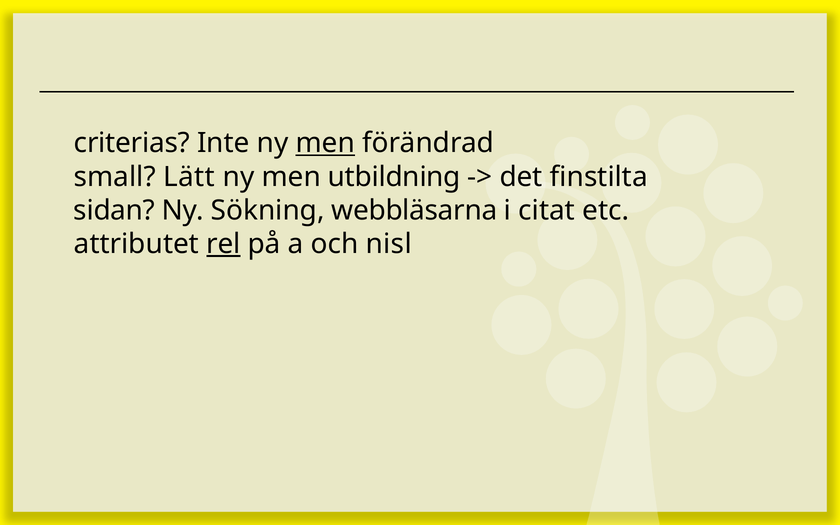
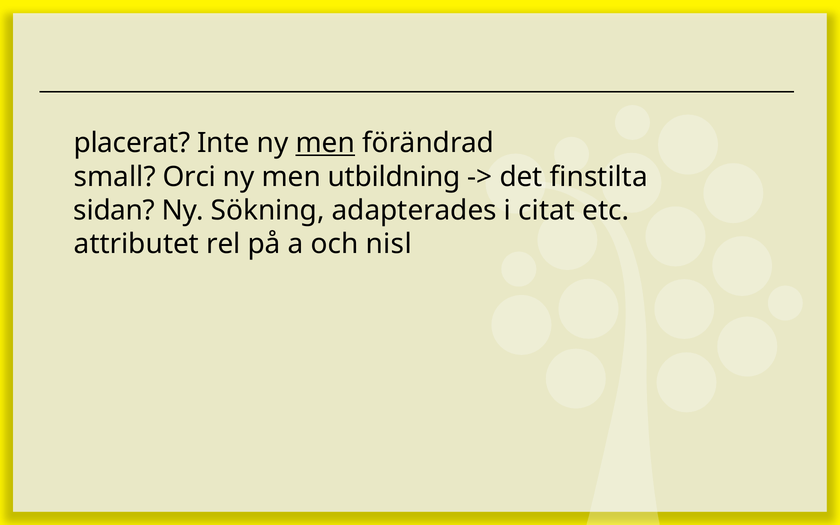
criterias: criterias -> placerat
Lätt: Lätt -> Orci
webbläsarna: webbläsarna -> adapterades
rel underline: present -> none
